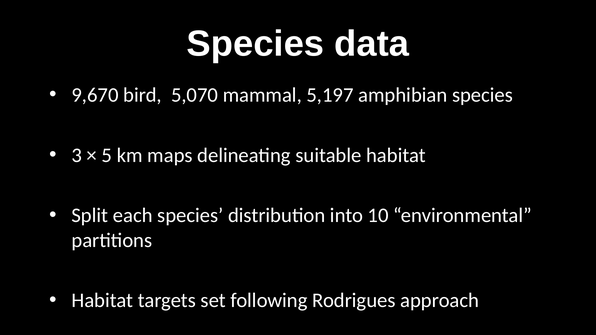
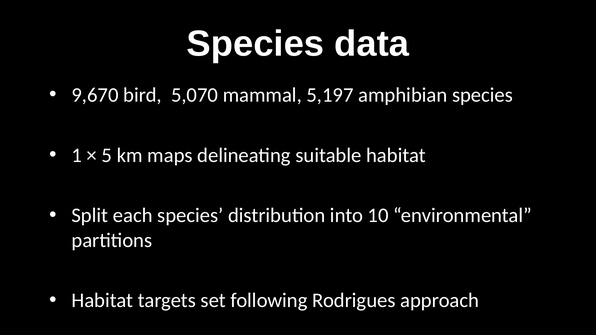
3: 3 -> 1
